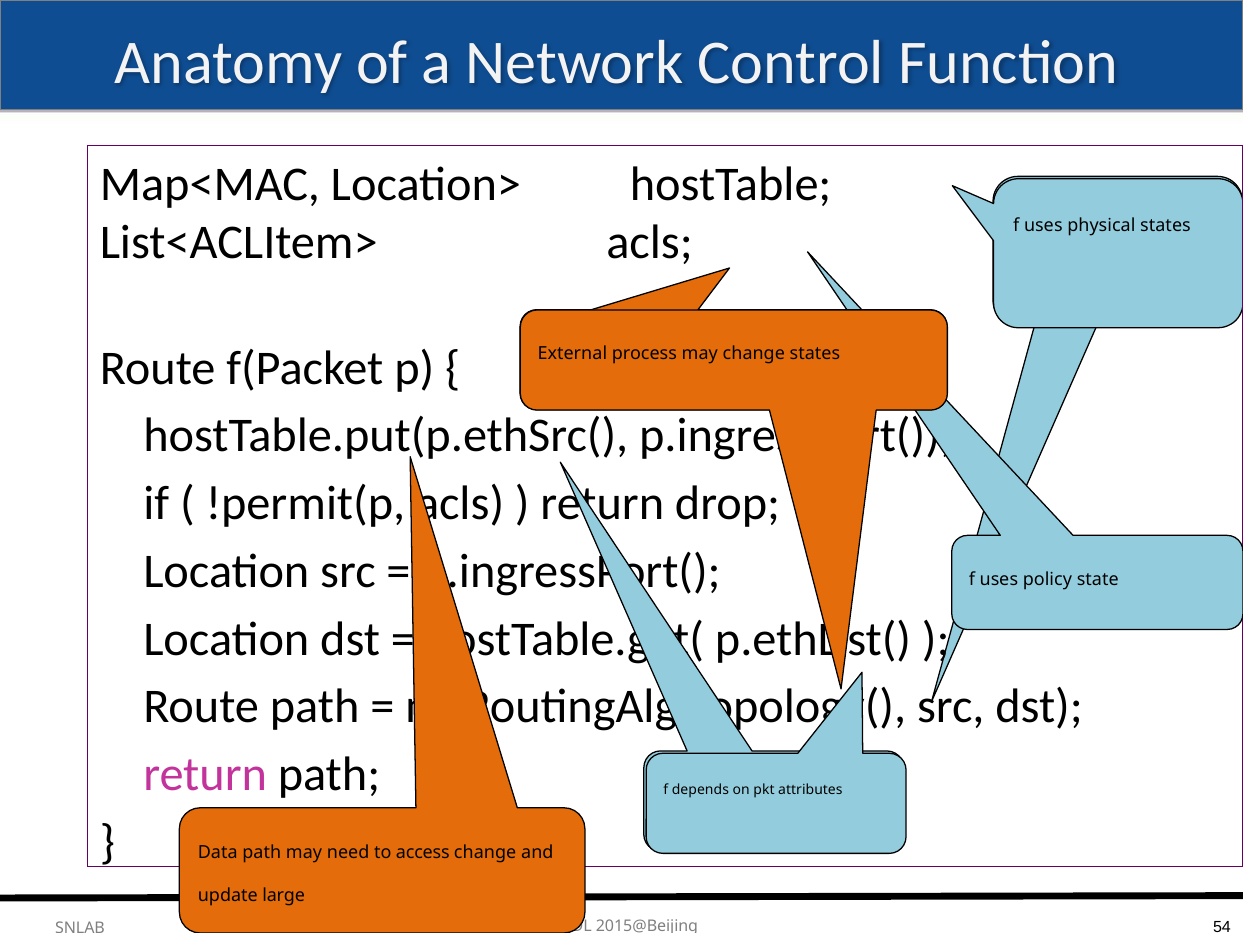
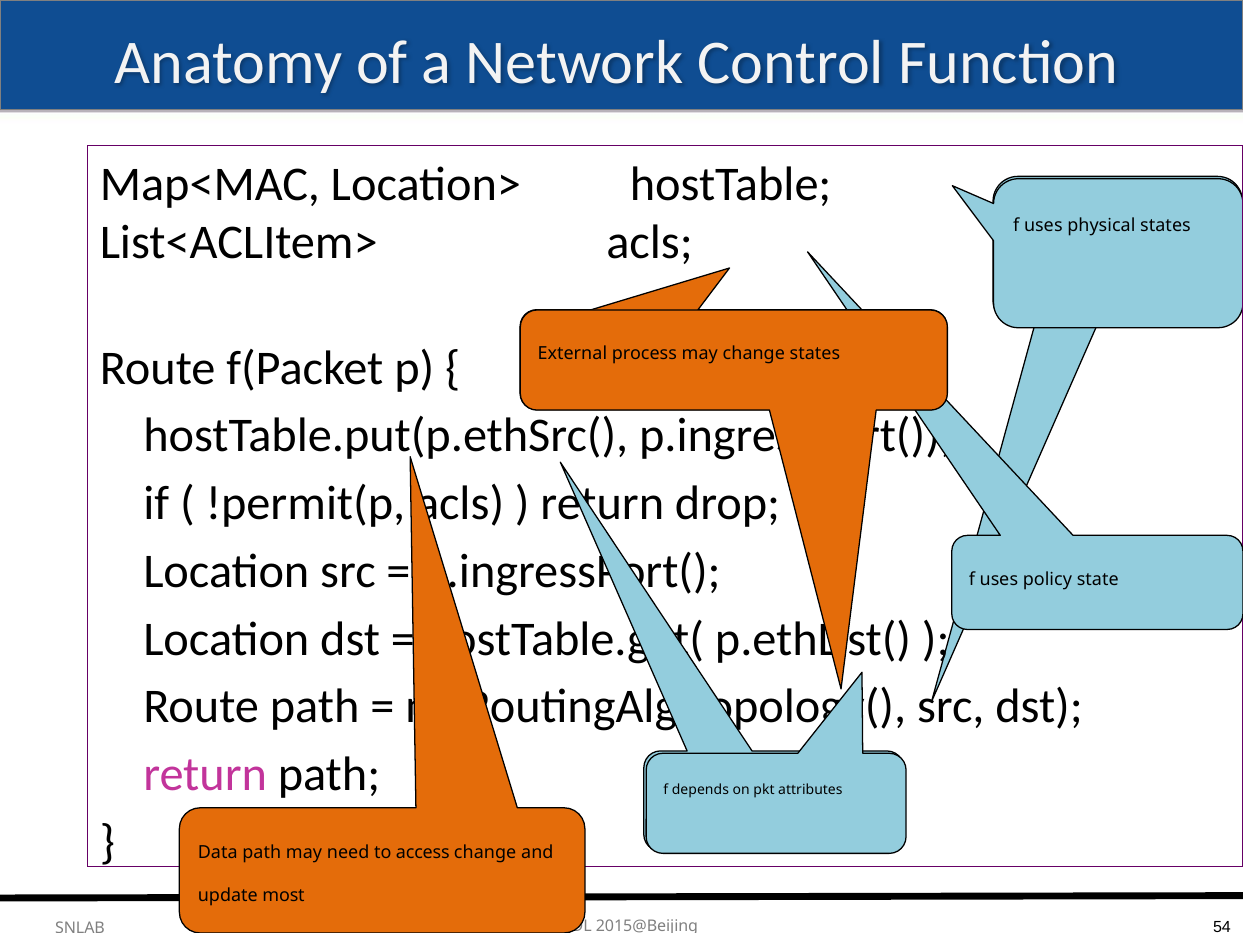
large: large -> most
